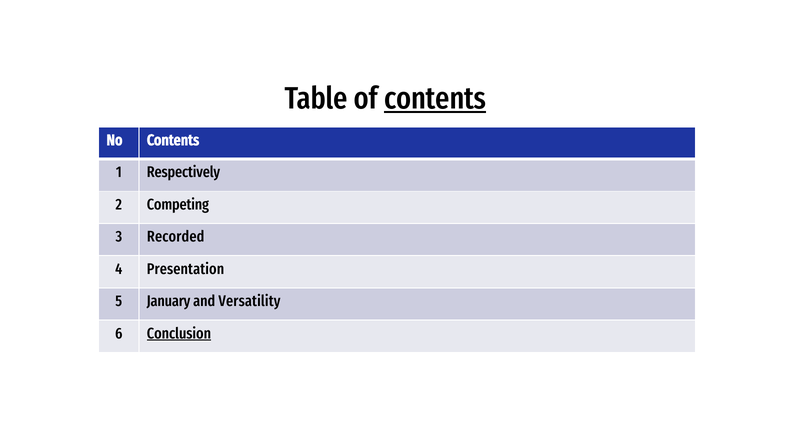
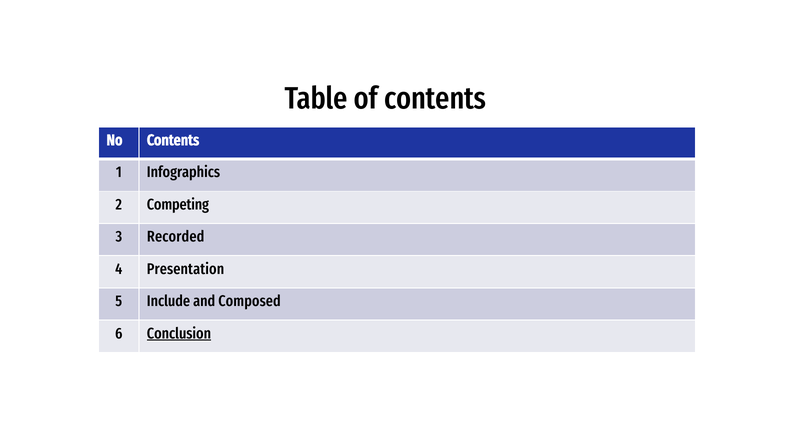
contents at (435, 99) underline: present -> none
Respectively: Respectively -> Infographics
January: January -> Include
Versatility: Versatility -> Composed
